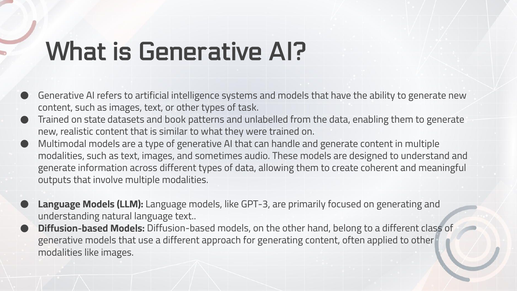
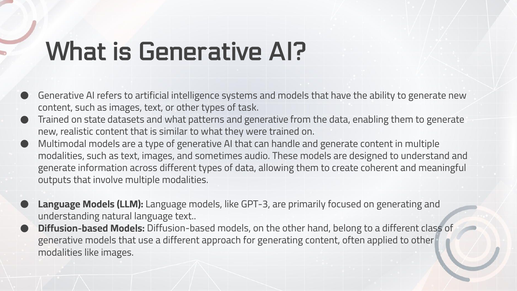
and book: book -> what
and unlabelled: unlabelled -> generative
